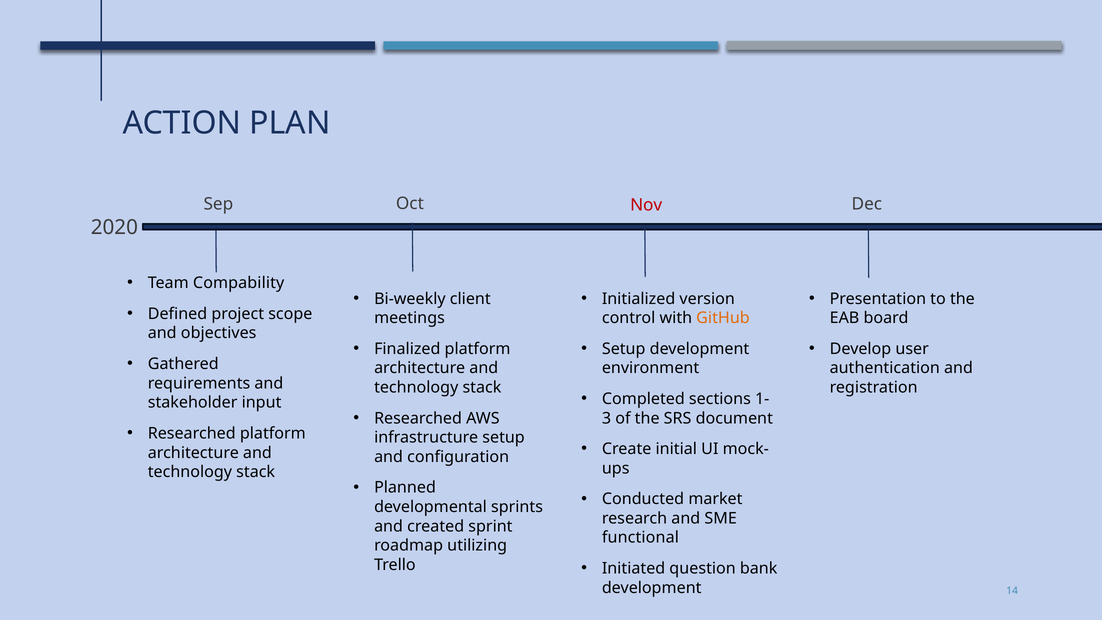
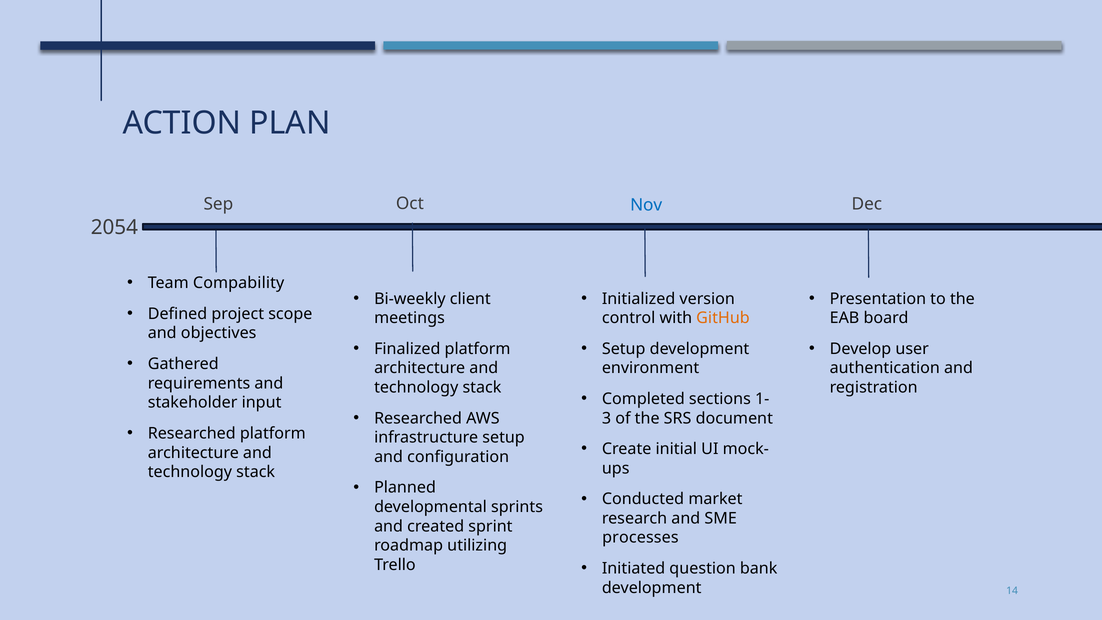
Nov colour: red -> blue
2020: 2020 -> 2054
functional: functional -> processes
